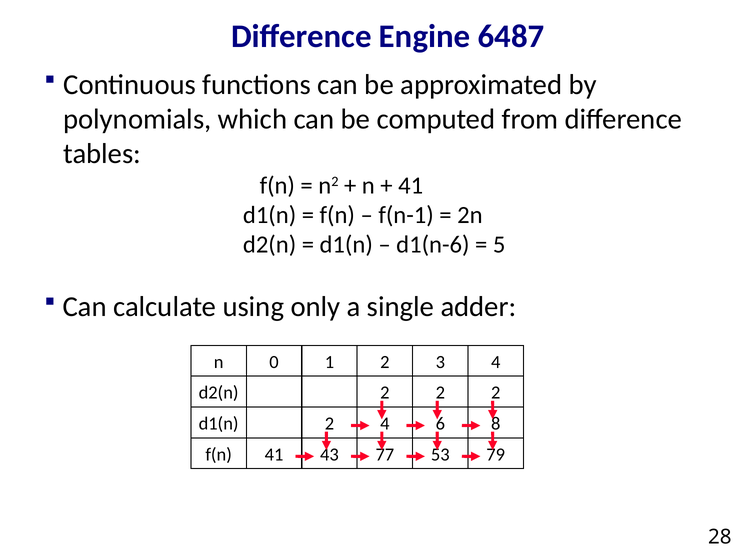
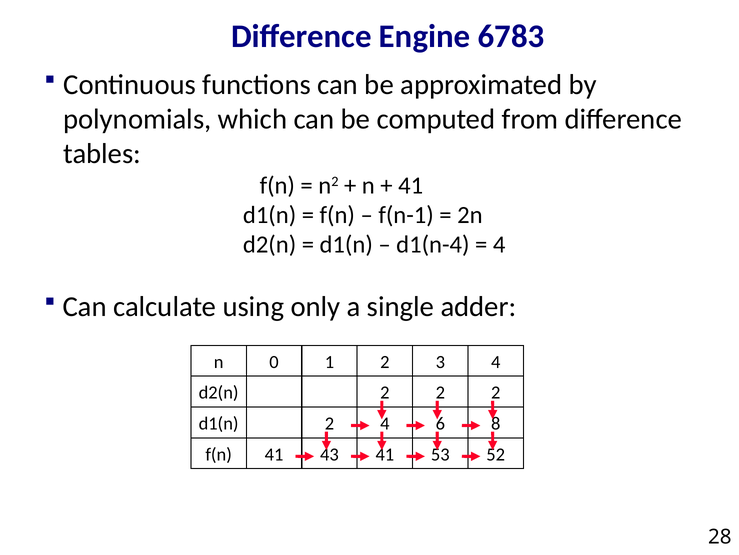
6487: 6487 -> 6783
d1(n-6: d1(n-6 -> d1(n-4
5 at (499, 244): 5 -> 4
43 77: 77 -> 41
79: 79 -> 52
